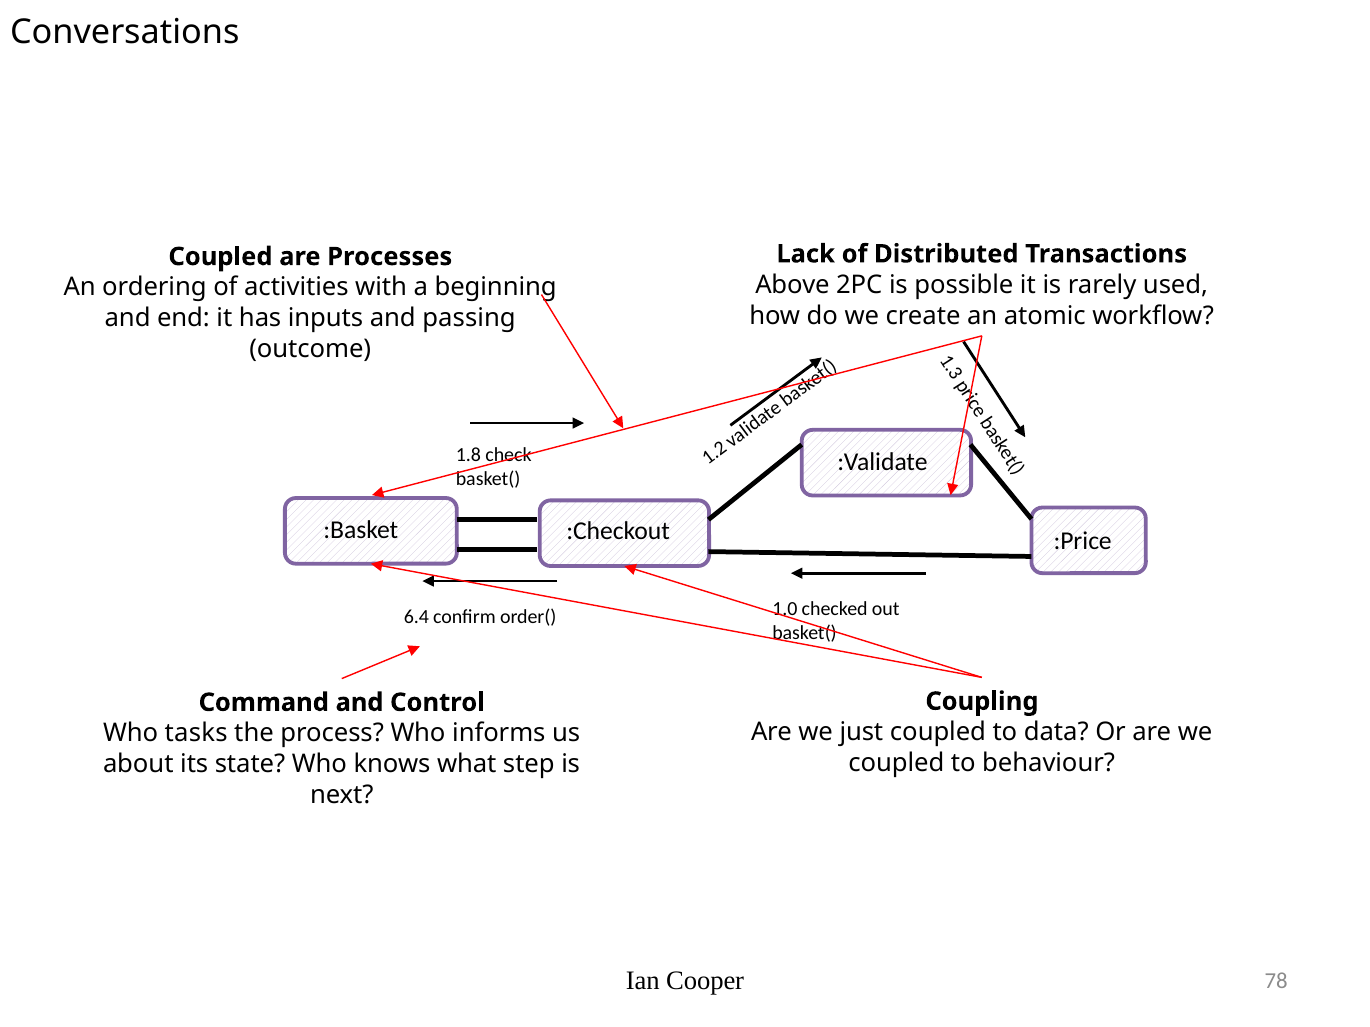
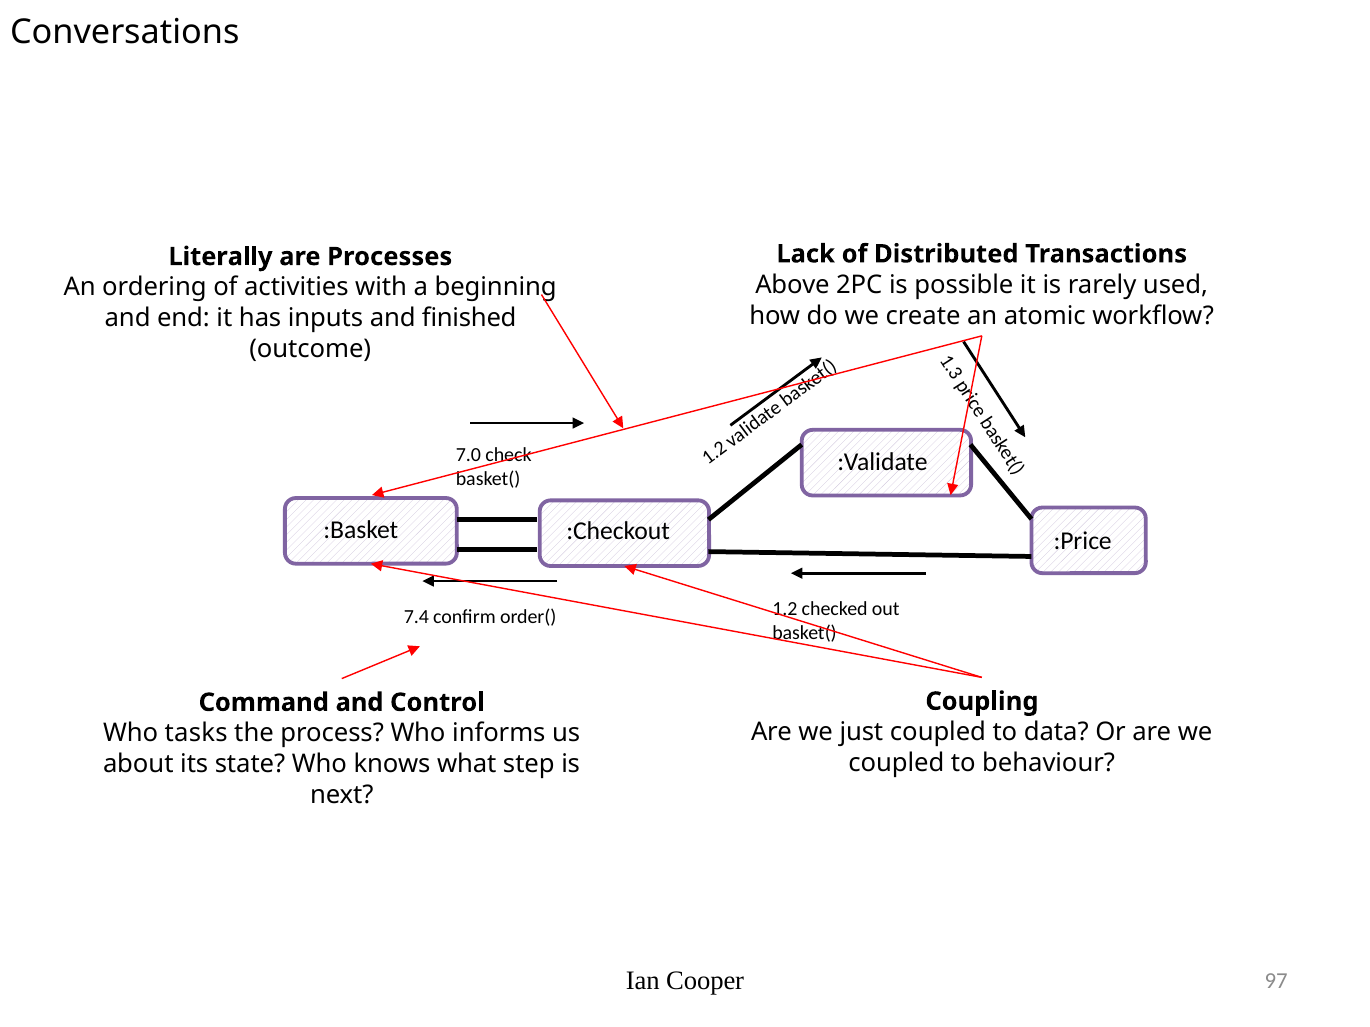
Coupled at (220, 257): Coupled -> Literally
passing: passing -> finished
1.8: 1.8 -> 7.0
1.0: 1.0 -> 1.2
6.4: 6.4 -> 7.4
78: 78 -> 97
